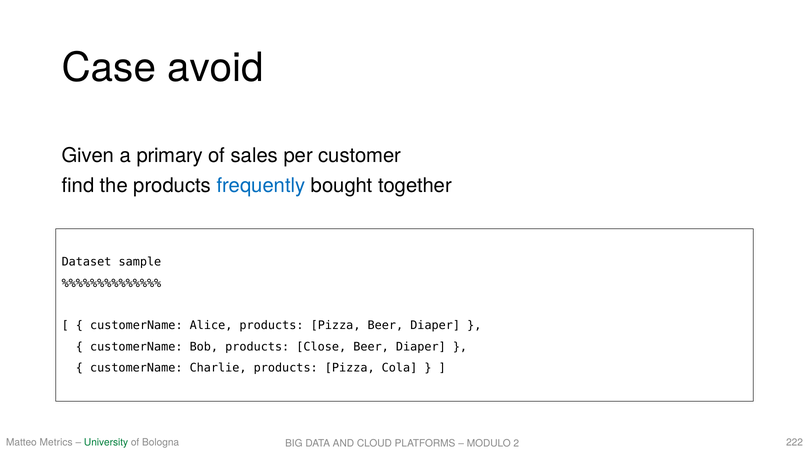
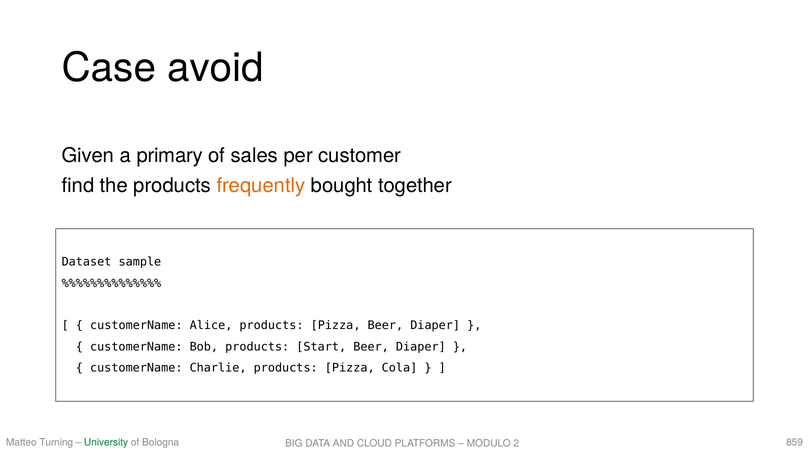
frequently colour: blue -> orange
Close: Close -> Start
Metrics: Metrics -> Turning
222: 222 -> 859
